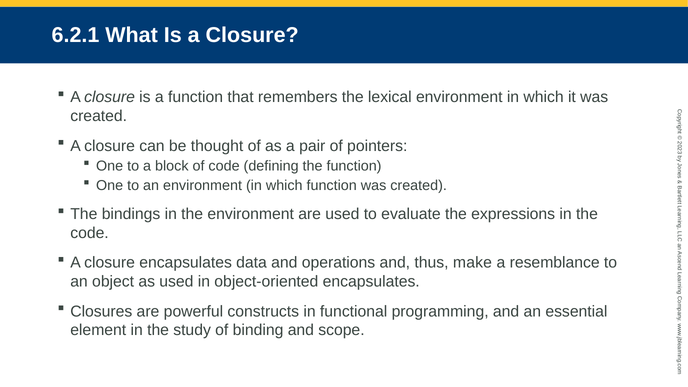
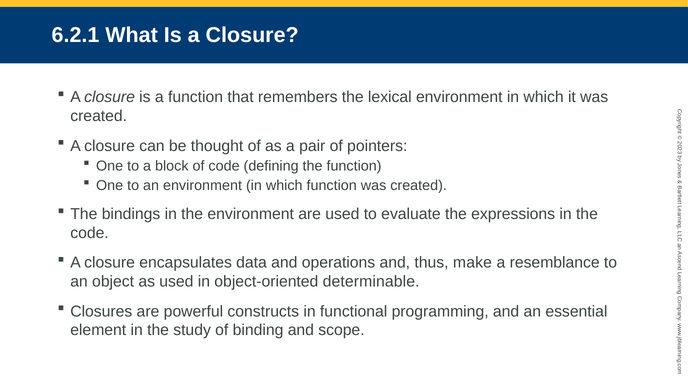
object-oriented encapsulates: encapsulates -> determinable
